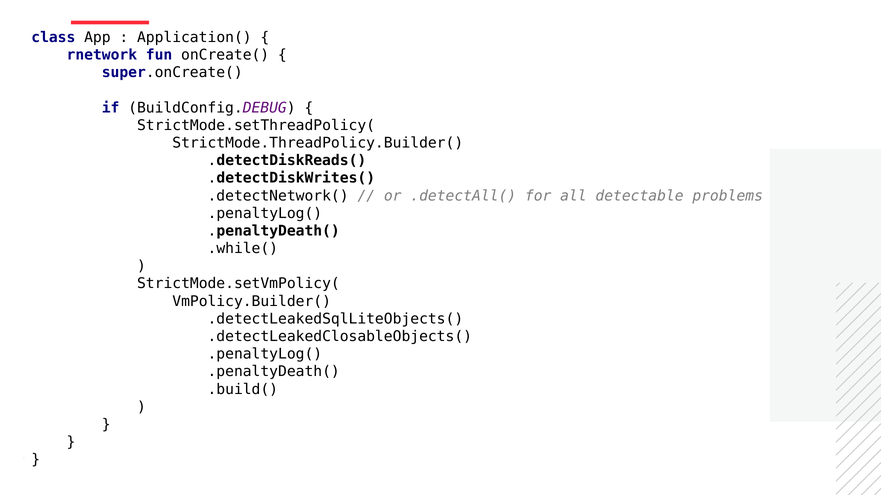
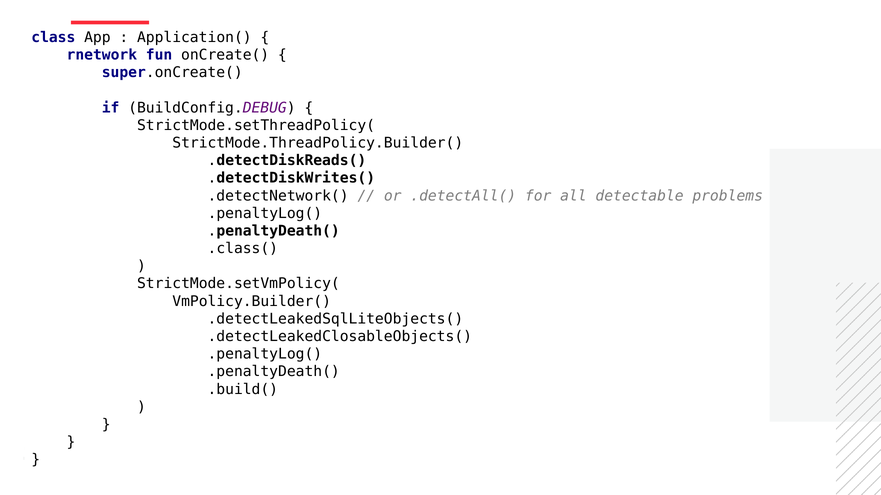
.while(: .while( -> .class(
